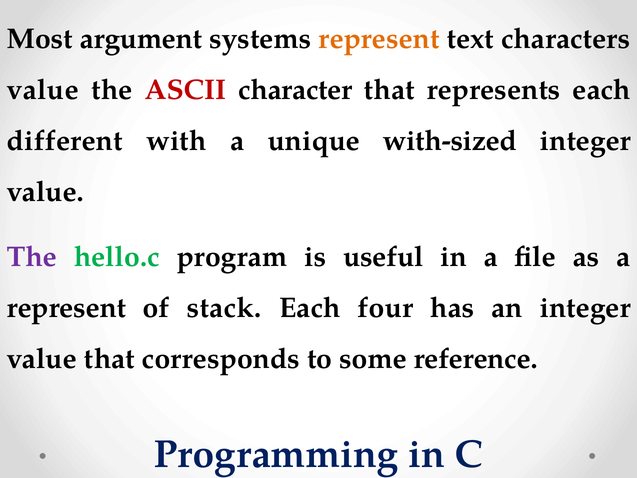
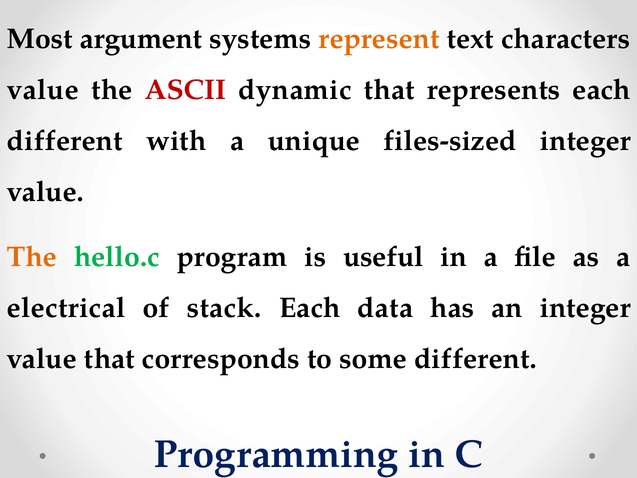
character: character -> dynamic
with-sized: with-sized -> files-sized
The at (32, 257) colour: purple -> orange
represent at (66, 308): represent -> electrical
four: four -> data
some reference: reference -> different
